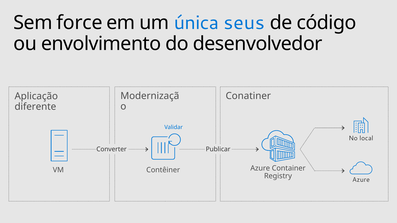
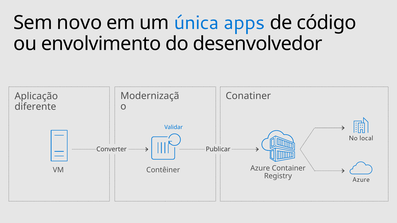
force: force -> novo
seus: seus -> apps
